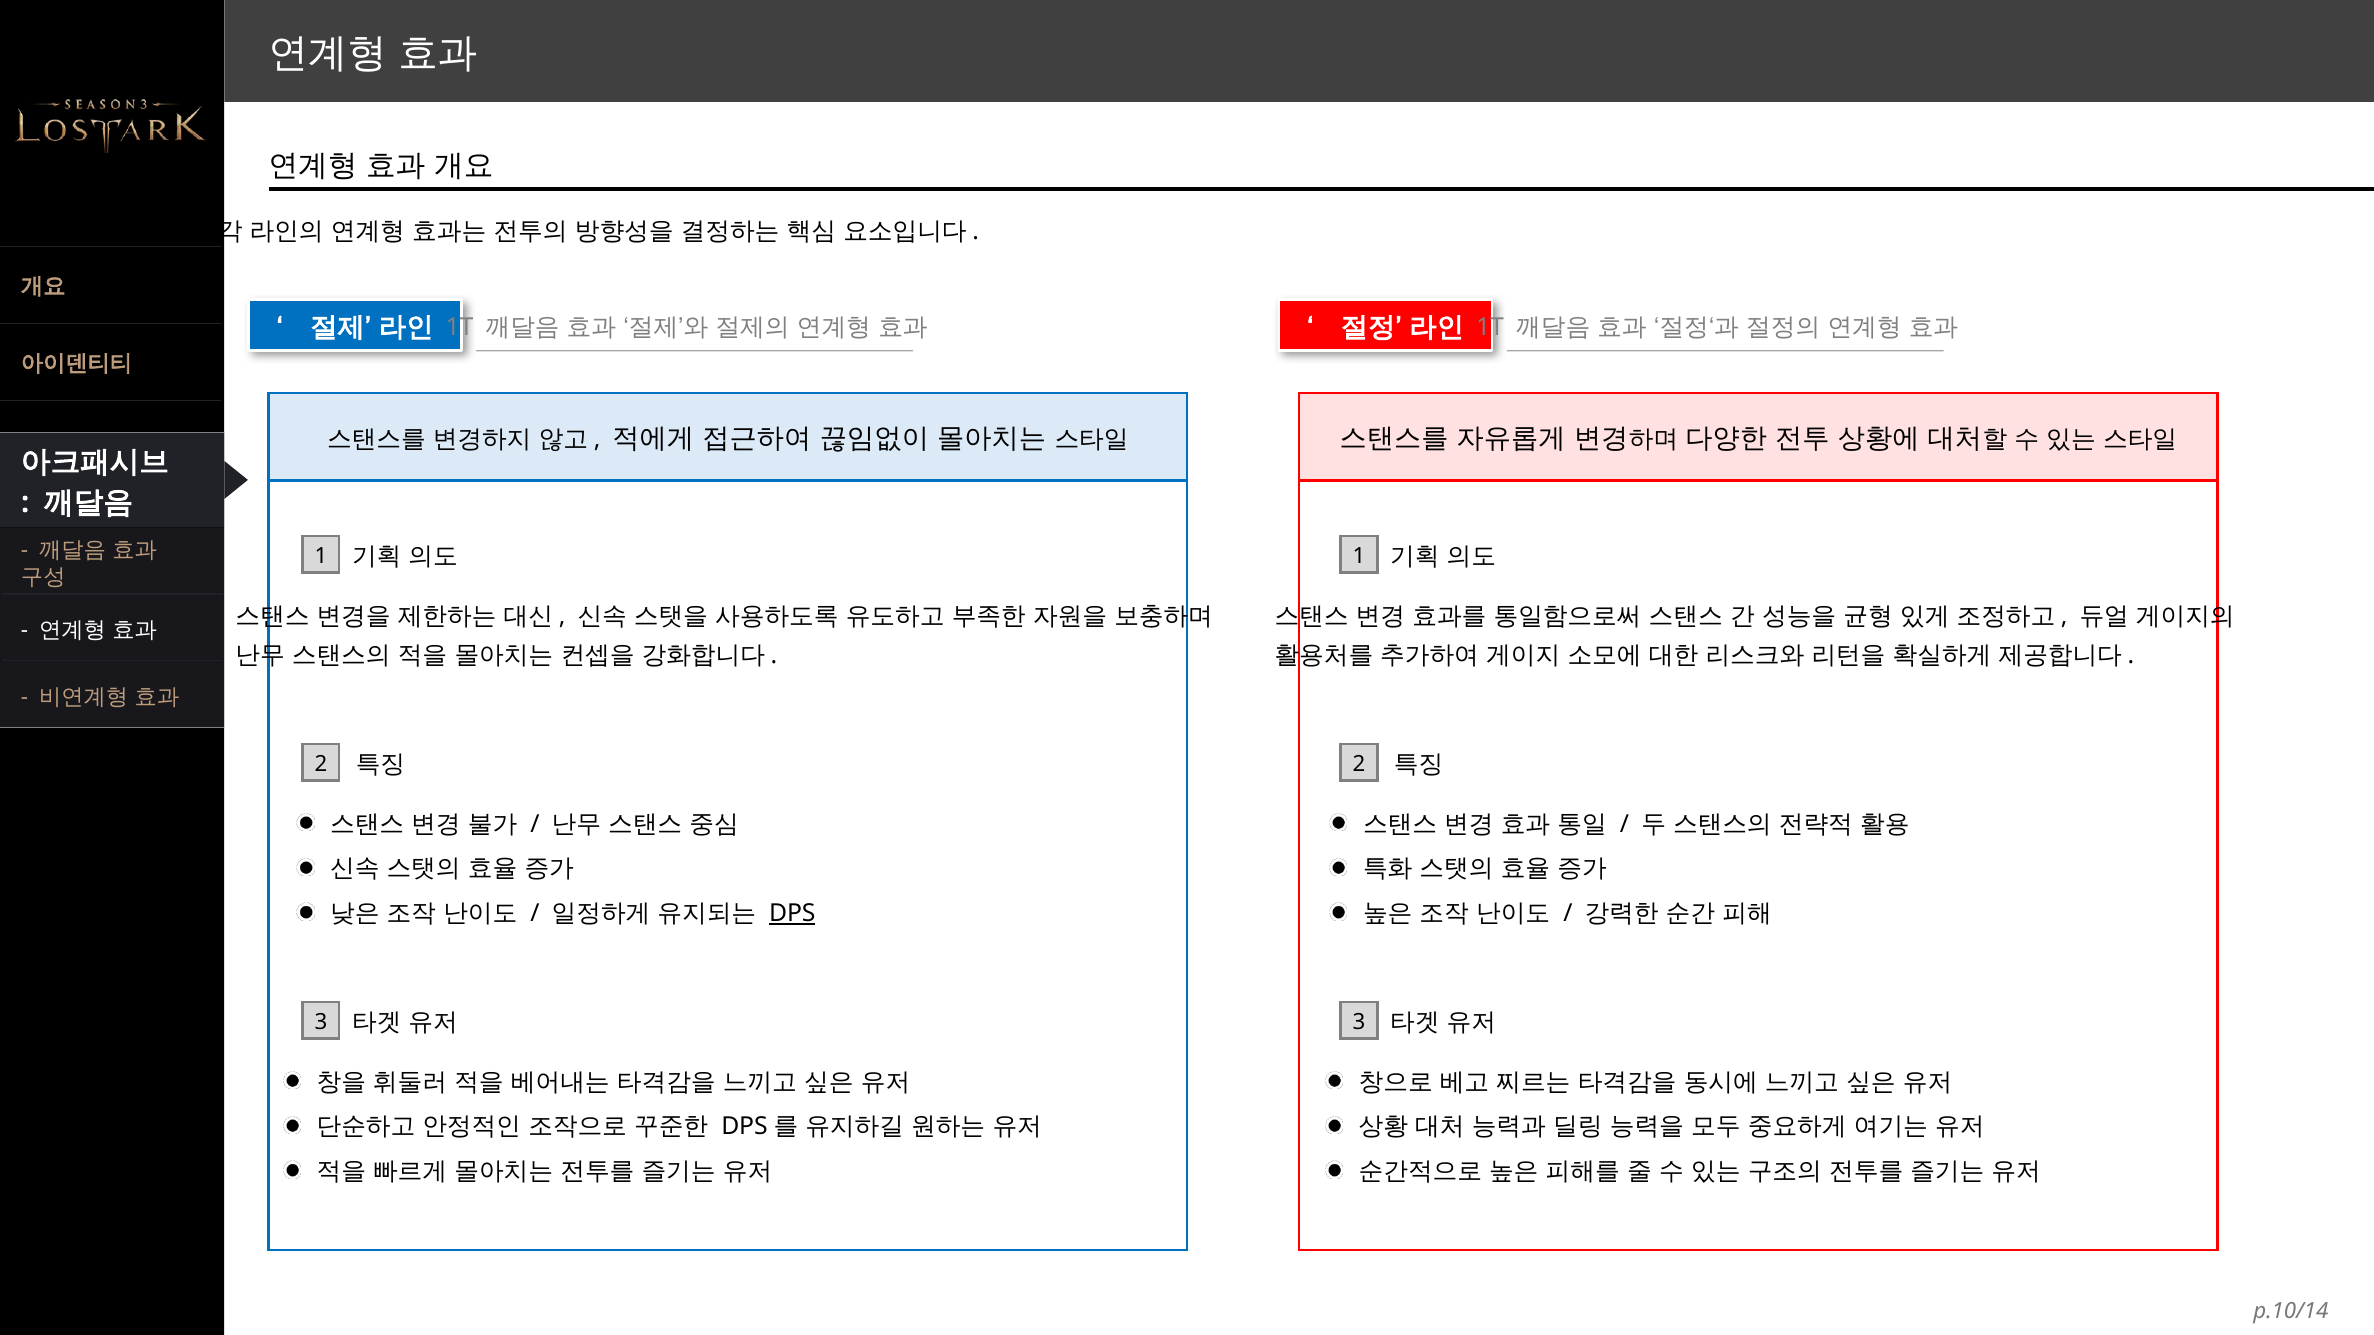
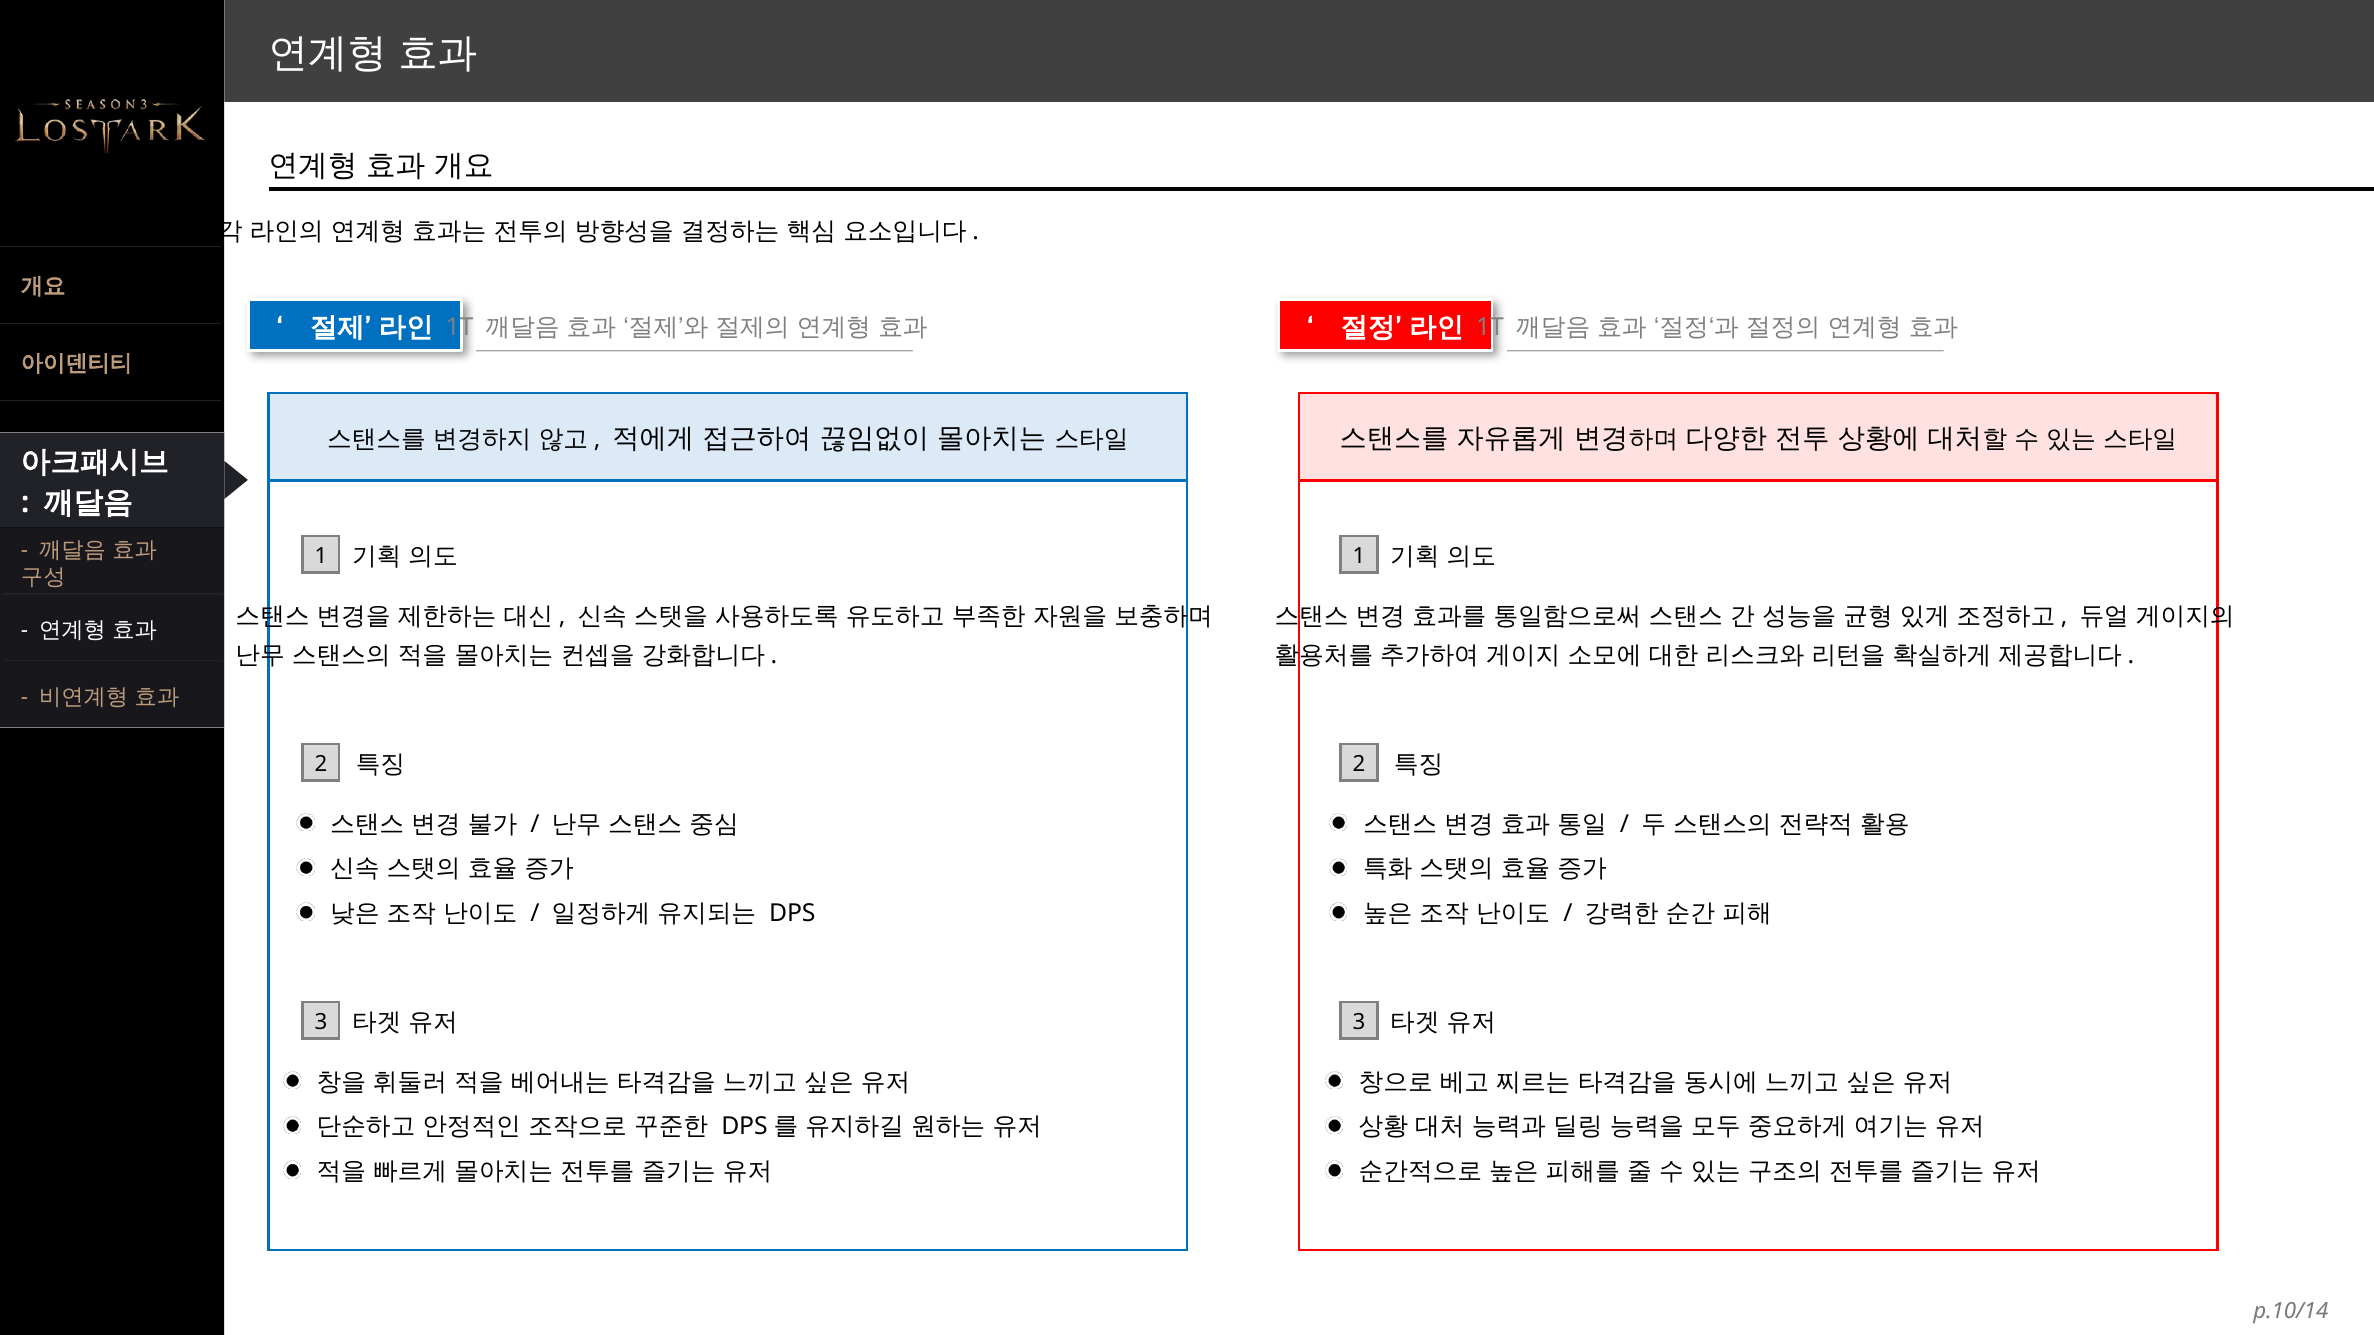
DPS underline: present -> none
